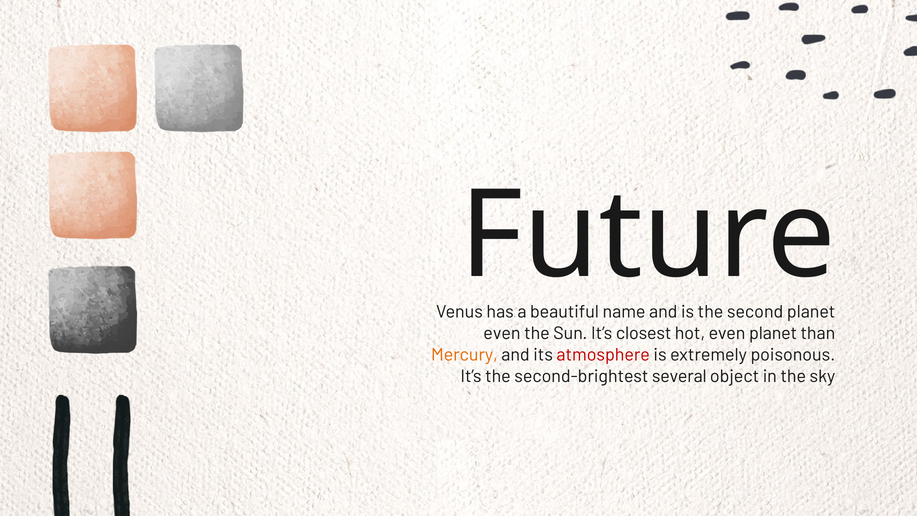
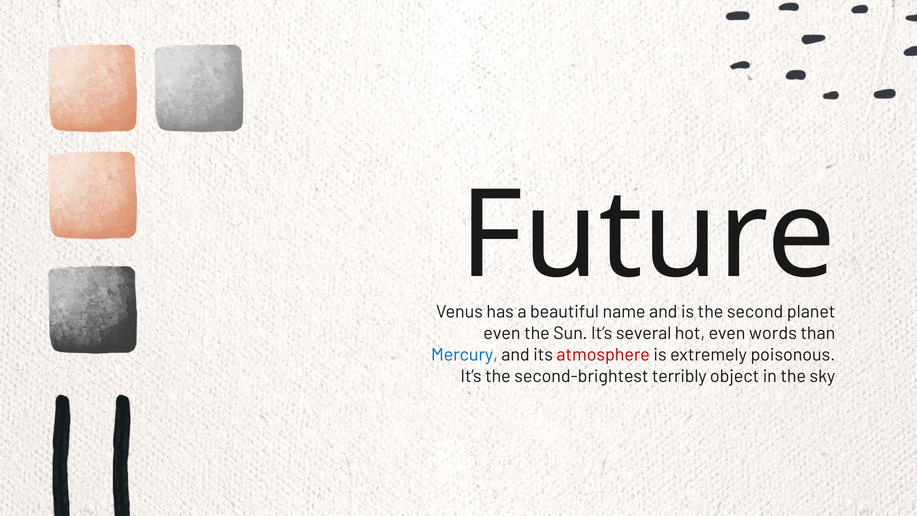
closest: closest -> several
even planet: planet -> words
Mercury colour: orange -> blue
several: several -> terribly
